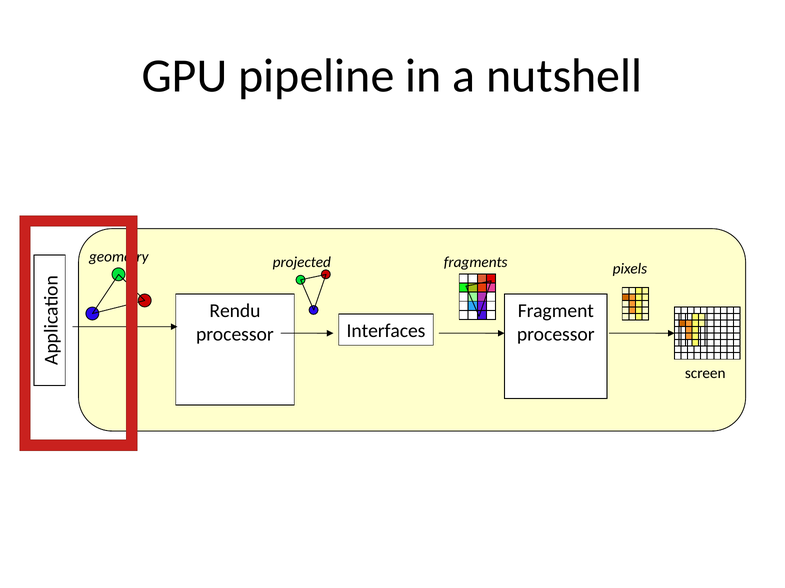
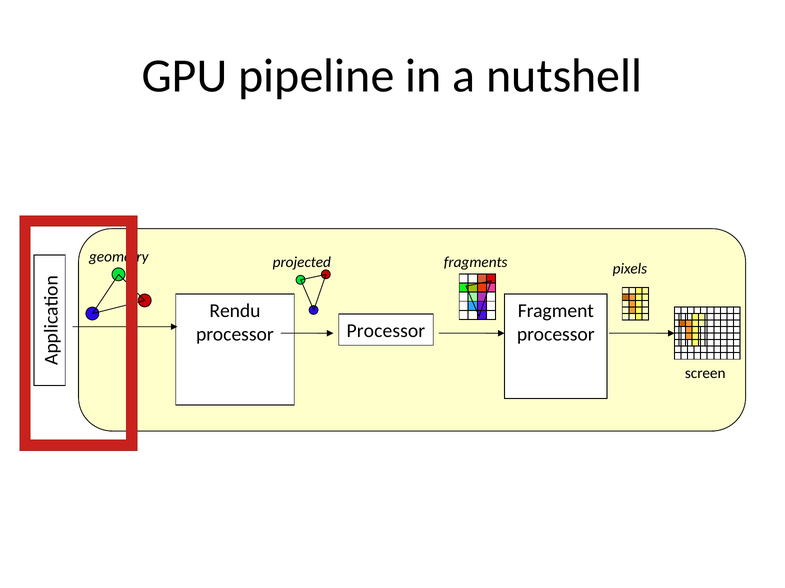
processor Interfaces: Interfaces -> Processor
